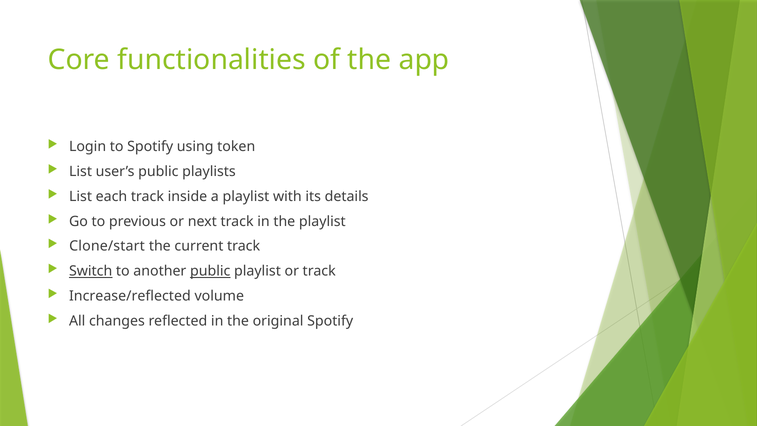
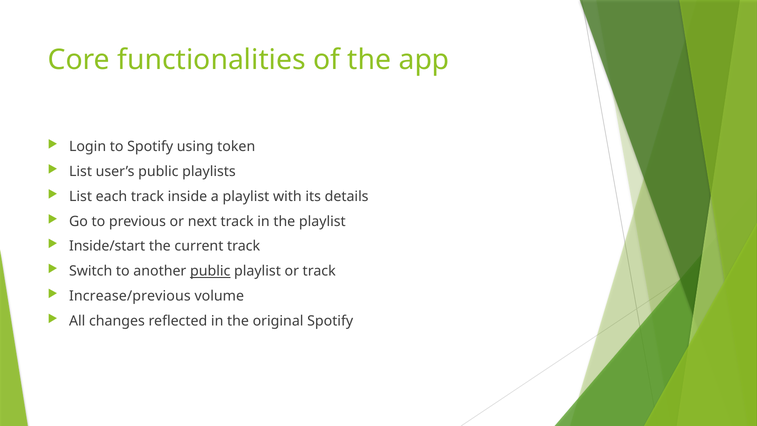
Clone/start: Clone/start -> Inside/start
Switch underline: present -> none
Increase/reflected: Increase/reflected -> Increase/previous
